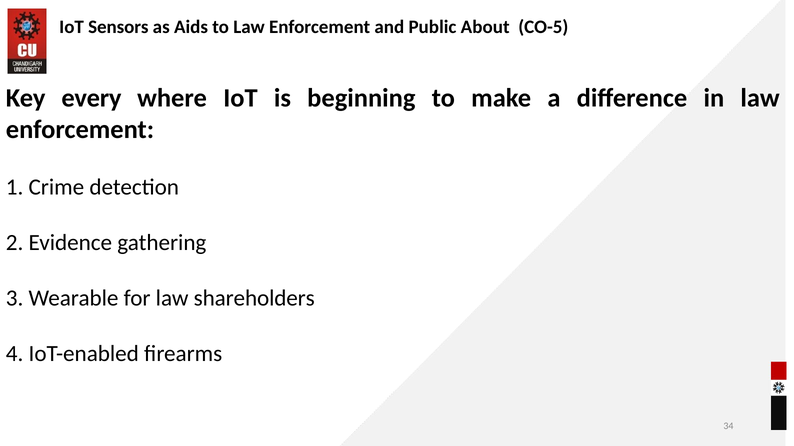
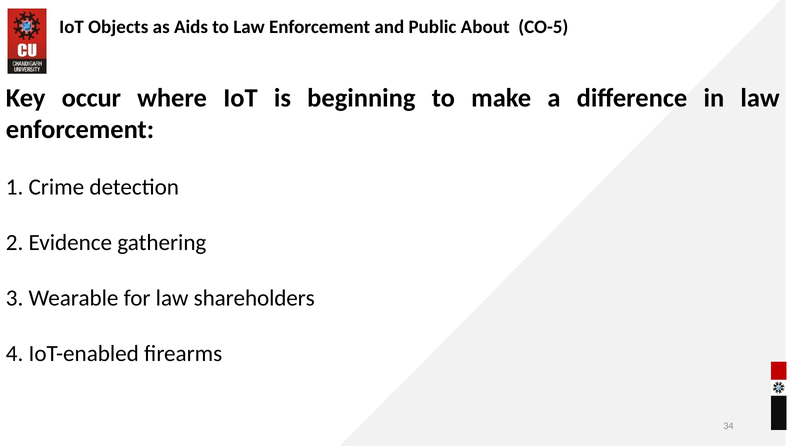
Sensors: Sensors -> Objects
every: every -> occur
